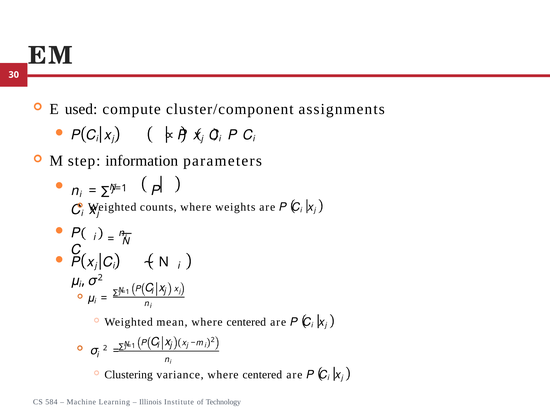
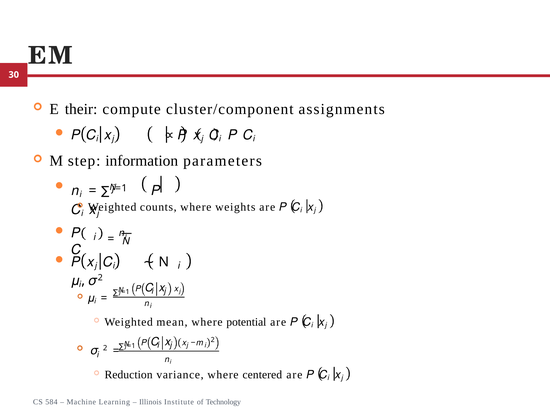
used: used -> their
mean where centered: centered -> potential
Clustering: Clustering -> Reduction
